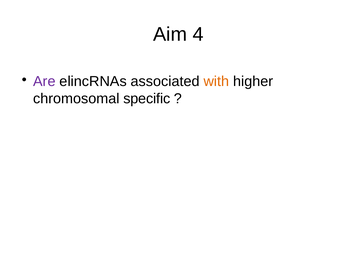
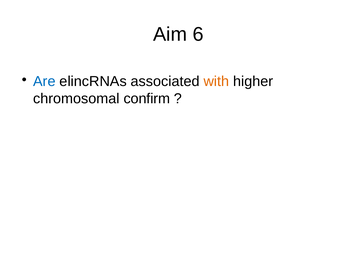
4: 4 -> 6
Are colour: purple -> blue
specific: specific -> confirm
